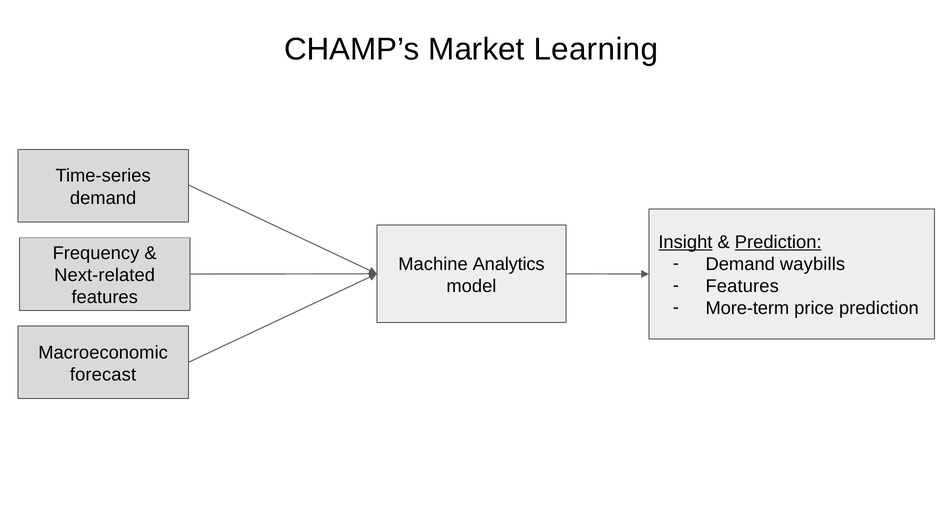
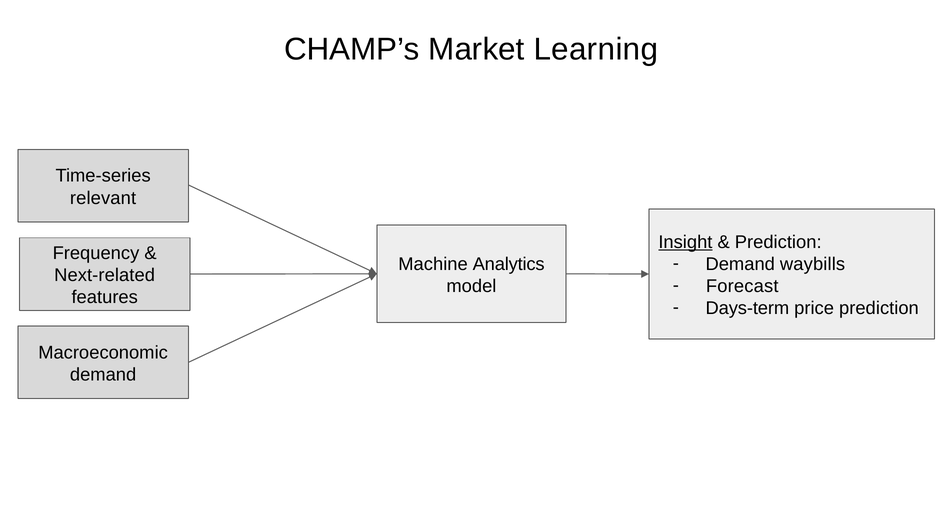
demand at (103, 198): demand -> relevant
Prediction at (778, 242) underline: present -> none
Features at (742, 286): Features -> Forecast
More-term: More-term -> Days-term
forecast at (103, 374): forecast -> demand
